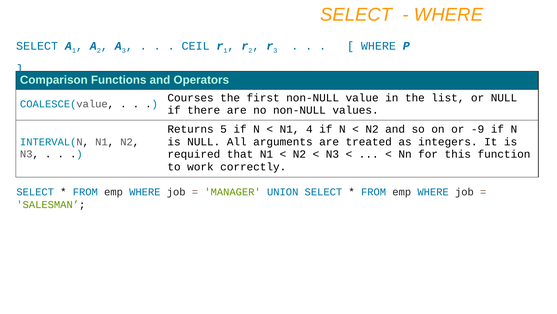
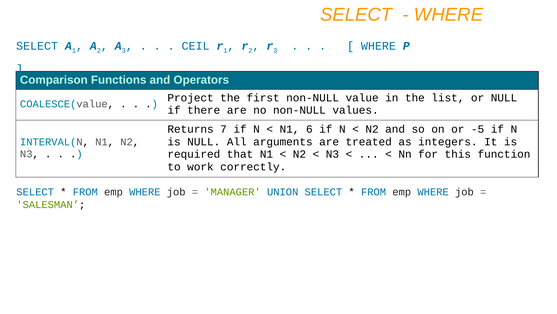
Courses: Courses -> Project
5: 5 -> 7
4: 4 -> 6
-9: -9 -> -5
